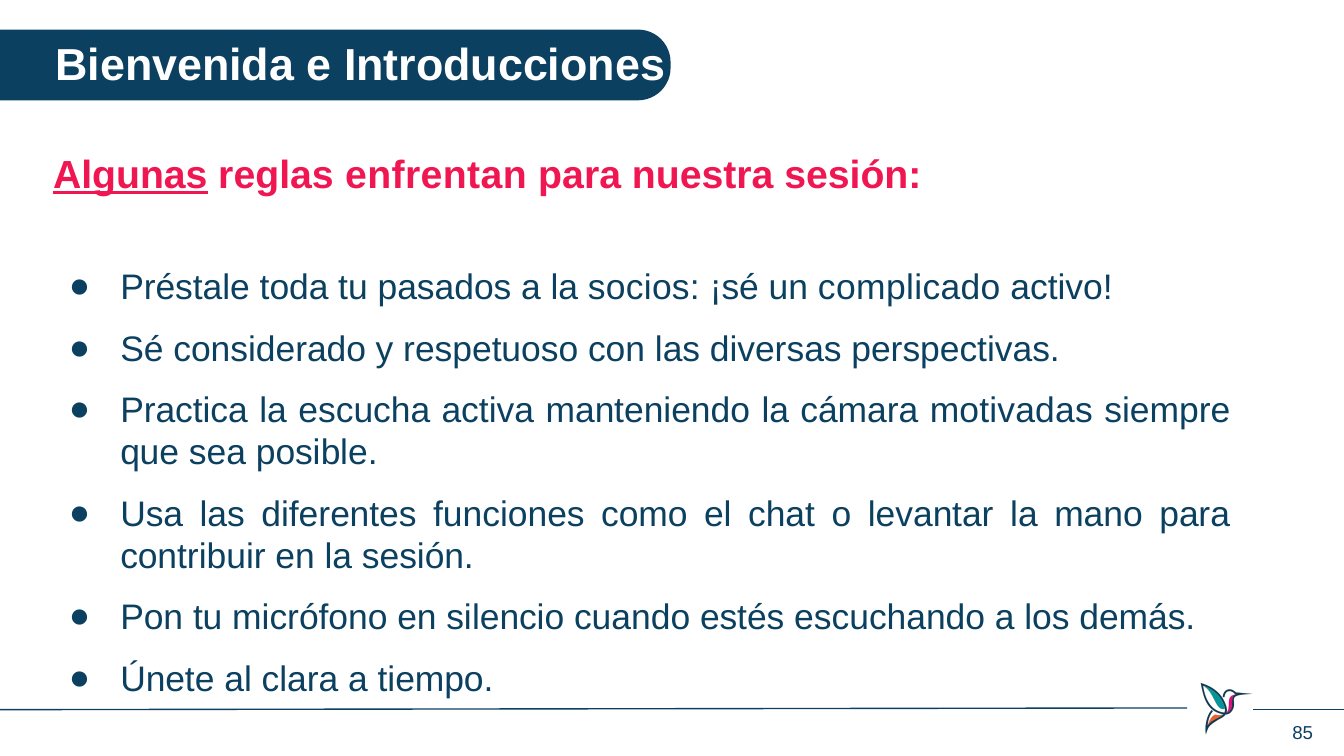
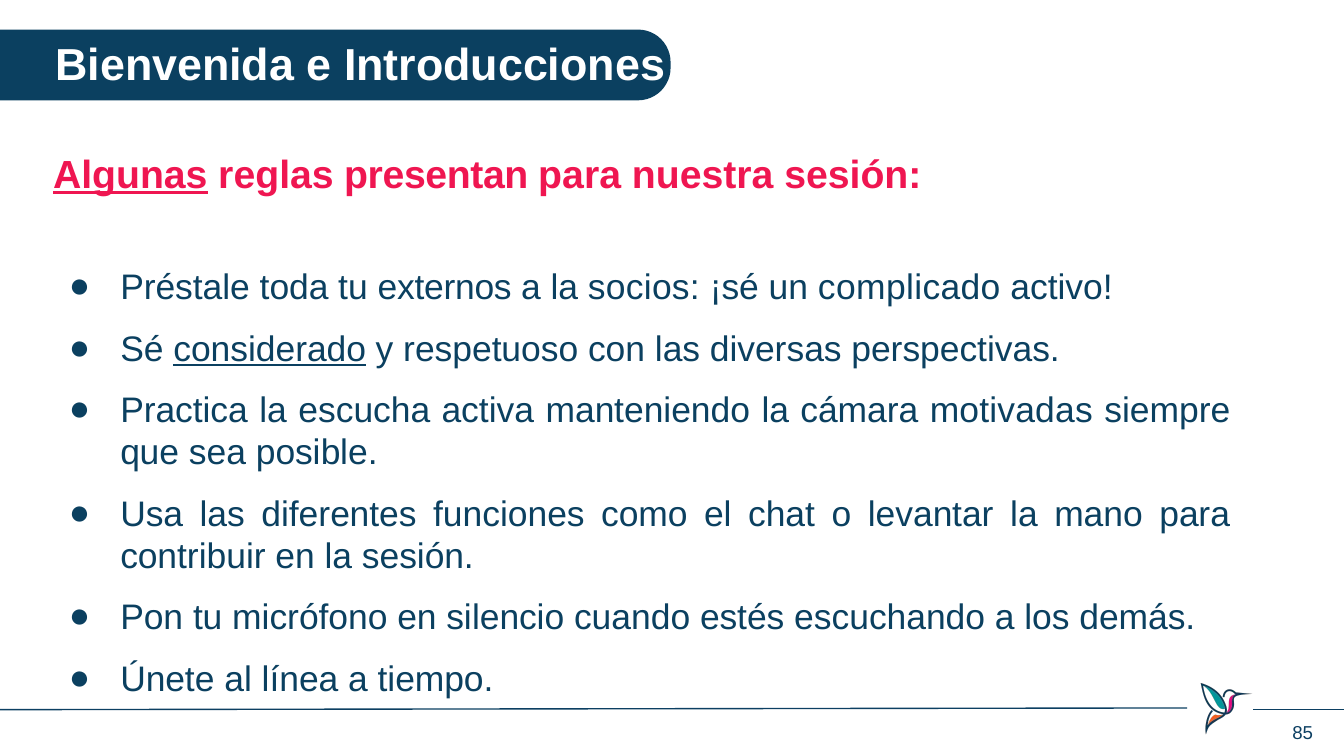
enfrentan: enfrentan -> presentan
pasados: pasados -> externos
considerado underline: none -> present
clara: clara -> línea
